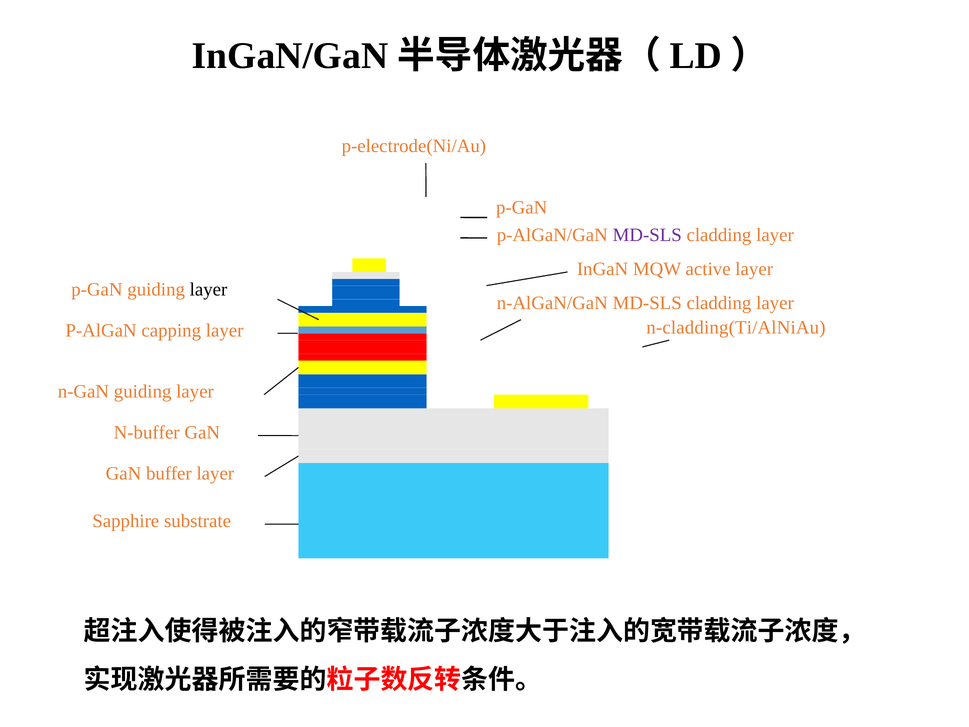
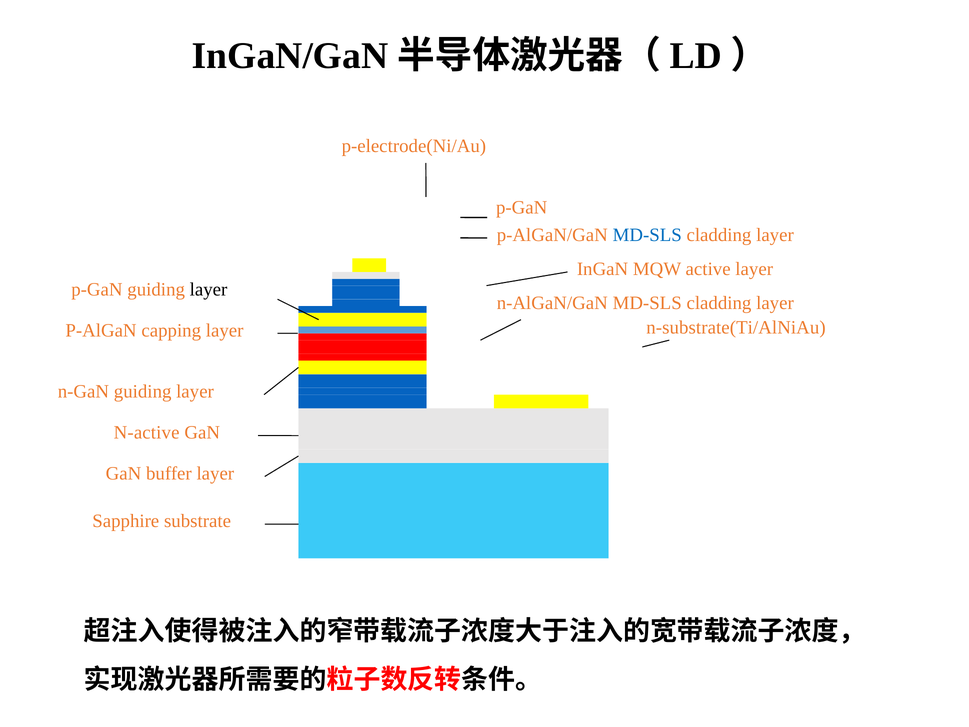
MD-SLS at (647, 235) colour: purple -> blue
n-cladding(Ti/AlNiAu: n-cladding(Ti/AlNiAu -> n-substrate(Ti/AlNiAu
N-buffer: N-buffer -> N-active
